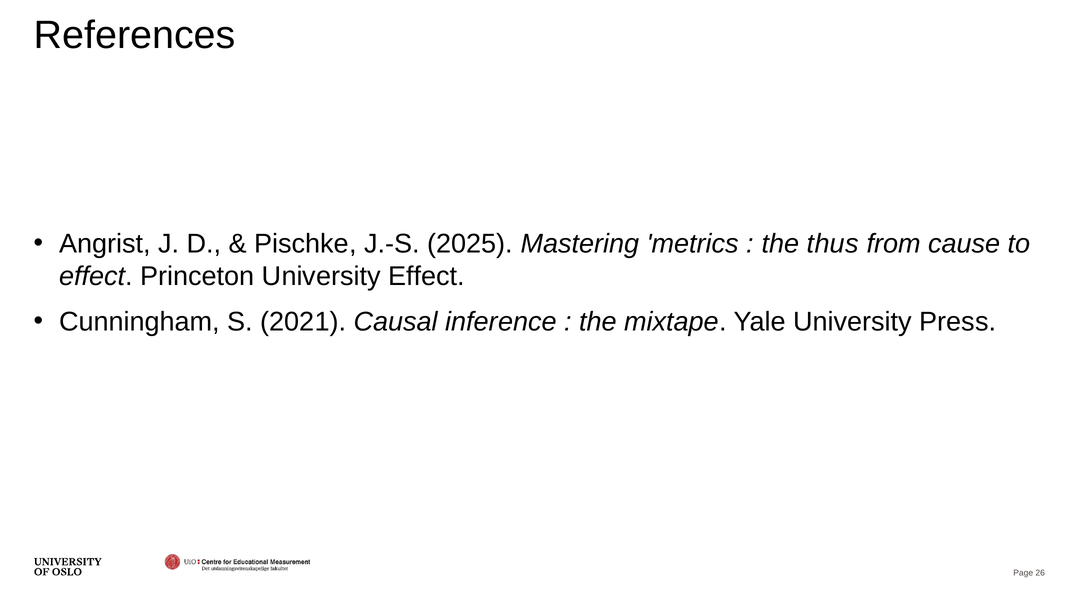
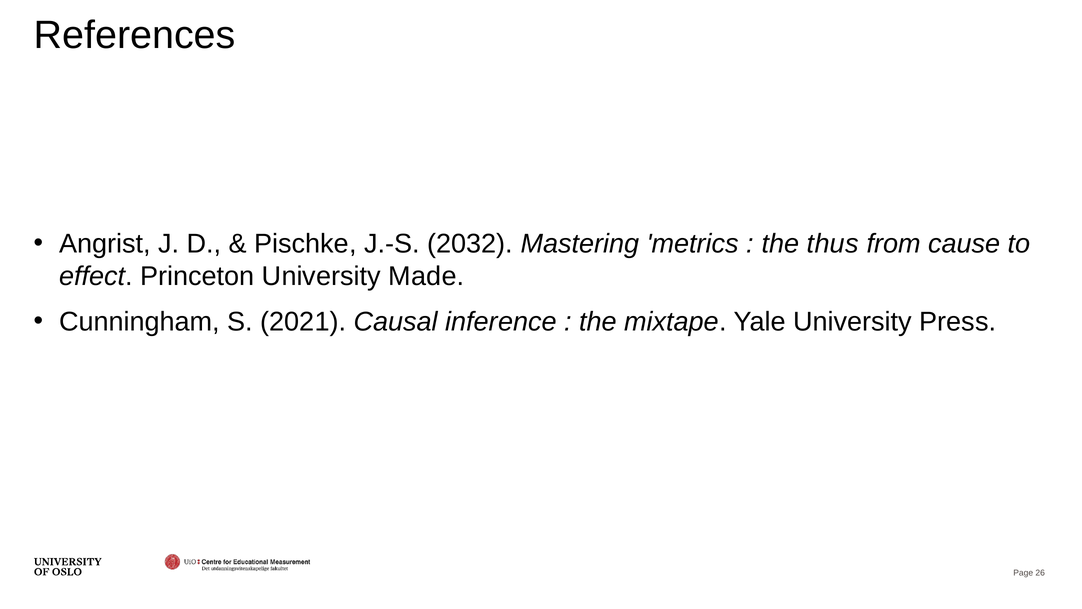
2025: 2025 -> 2032
University Effect: Effect -> Made
